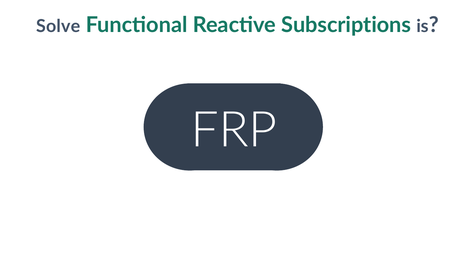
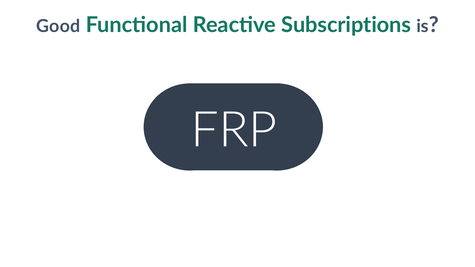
Solve: Solve -> Good
